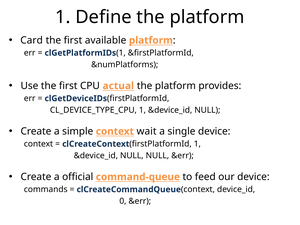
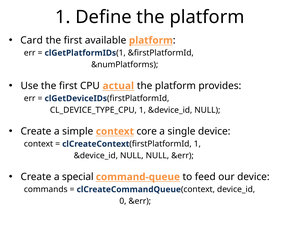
wait: wait -> core
official: official -> special
